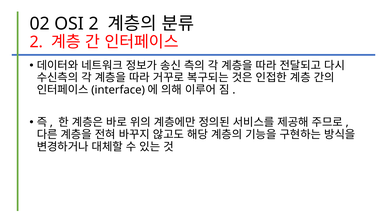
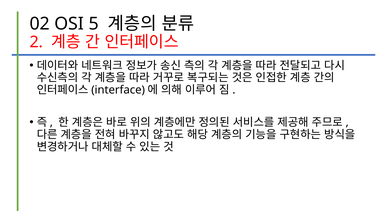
OSI 2: 2 -> 5
